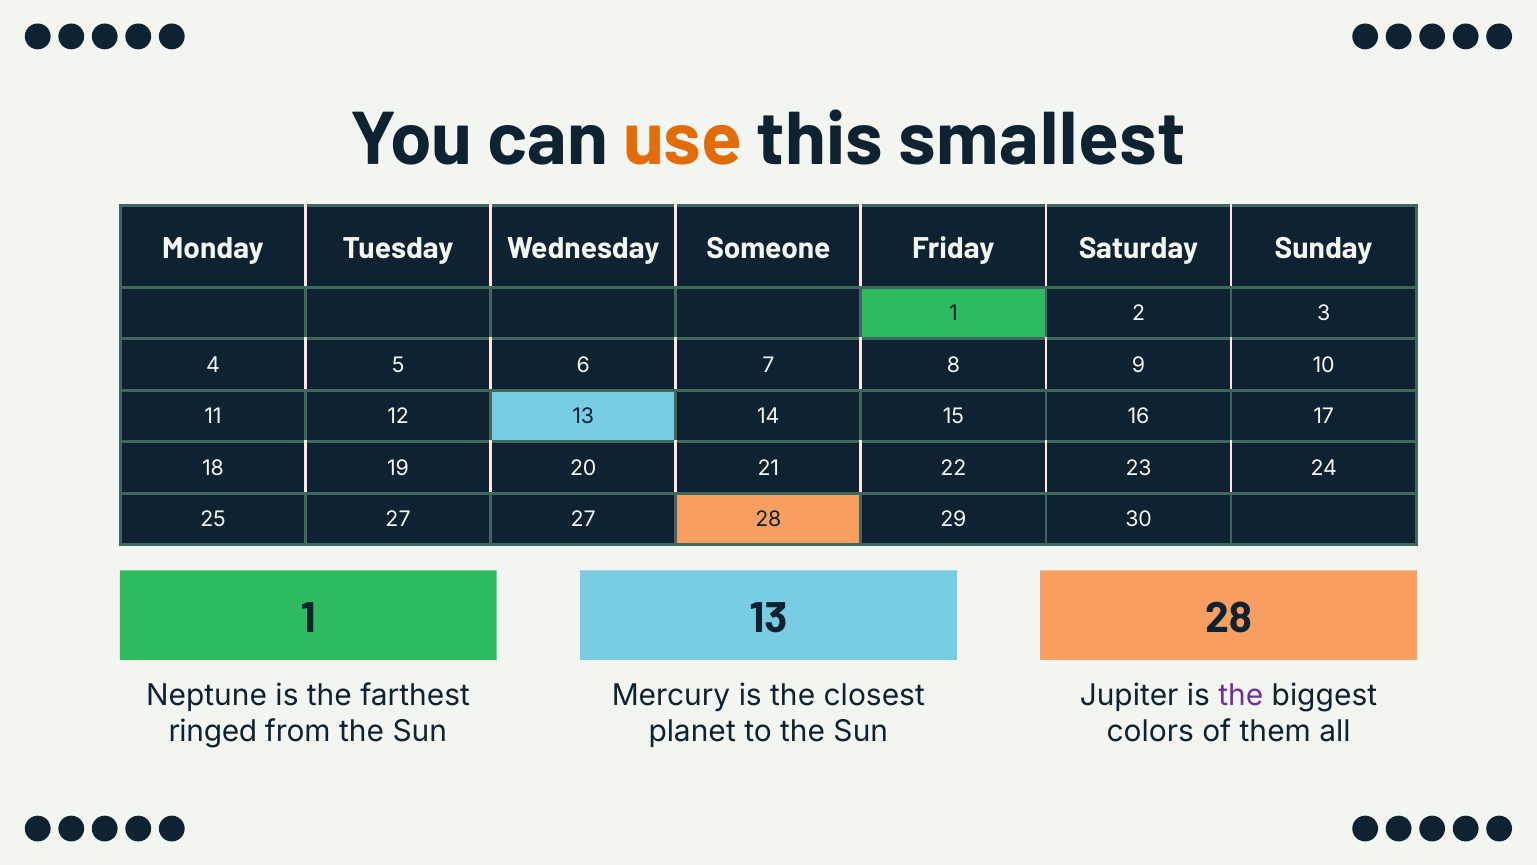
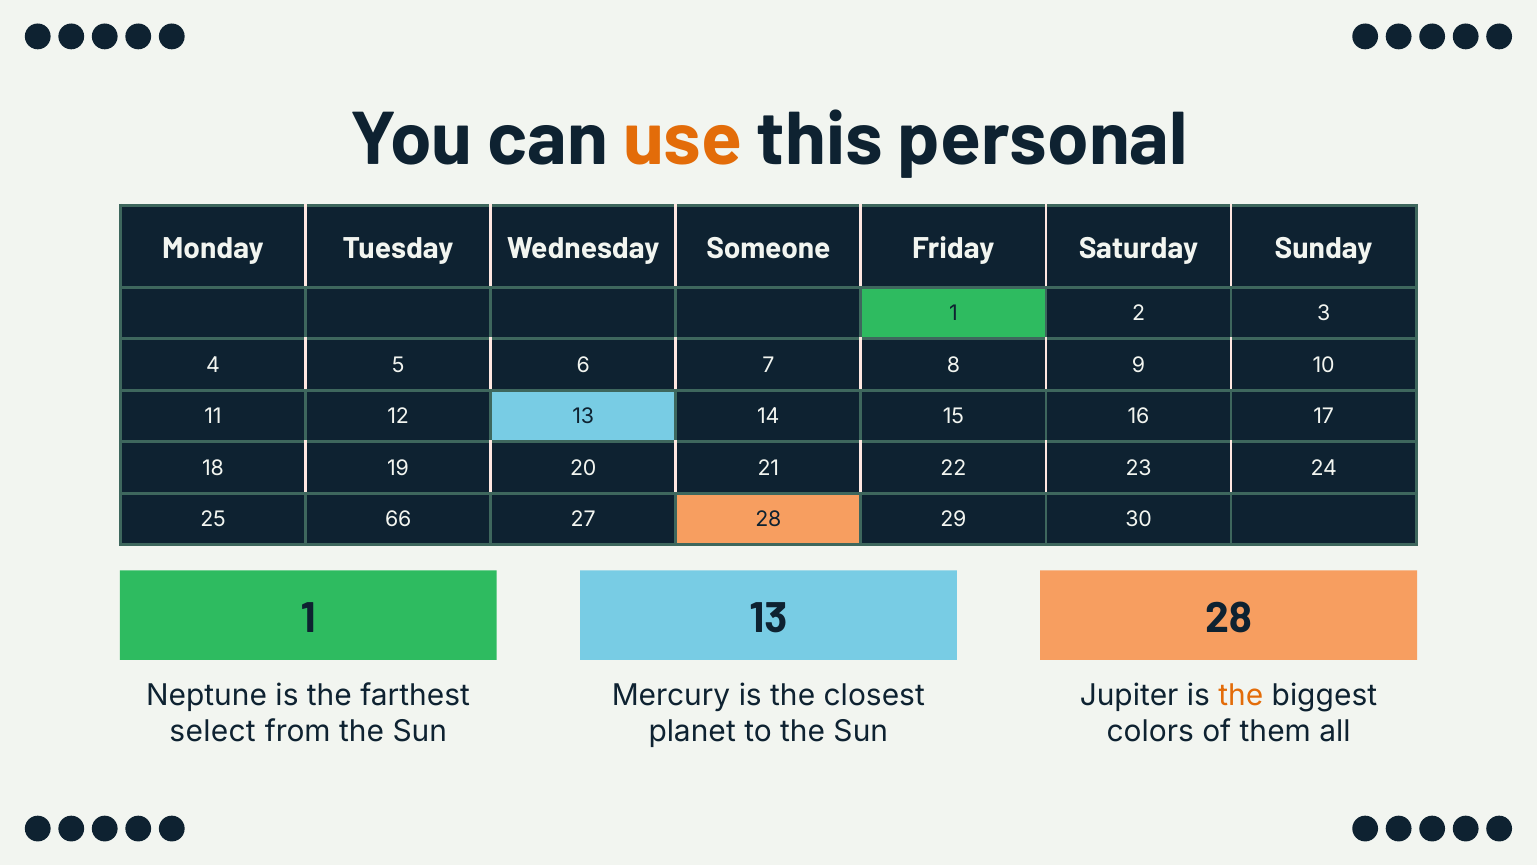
smallest: smallest -> personal
25 27: 27 -> 66
the at (1241, 696) colour: purple -> orange
ringed: ringed -> select
